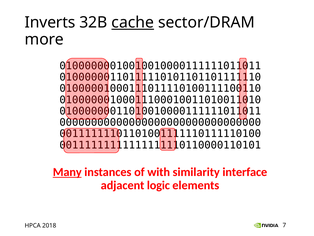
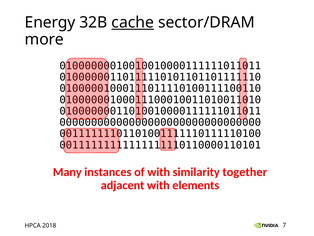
Inverts: Inverts -> Energy
Many underline: present -> none
interface: interface -> together
adjacent logic: logic -> with
